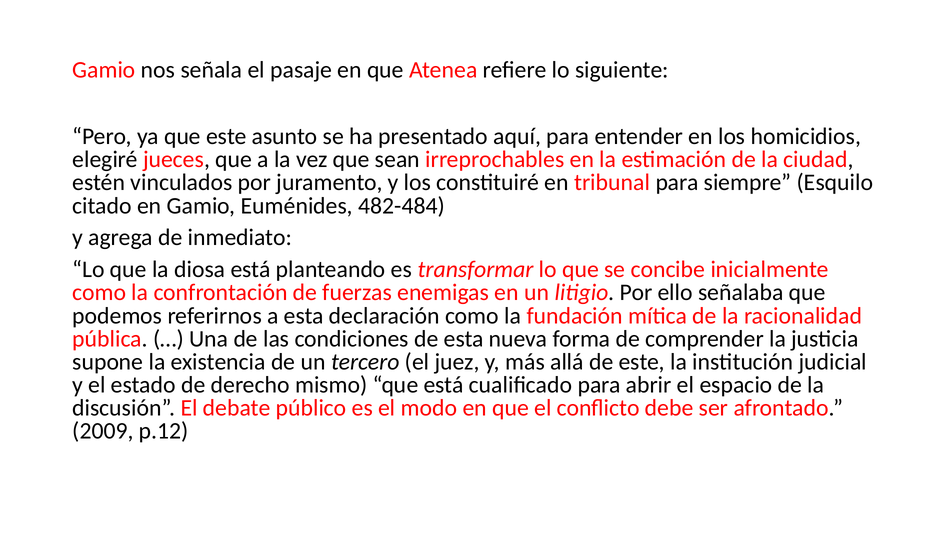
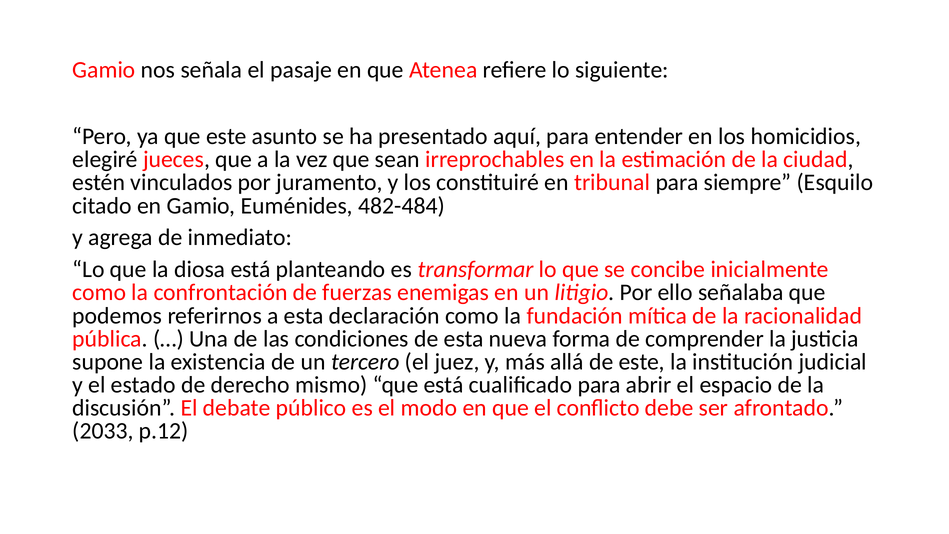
2009: 2009 -> 2033
